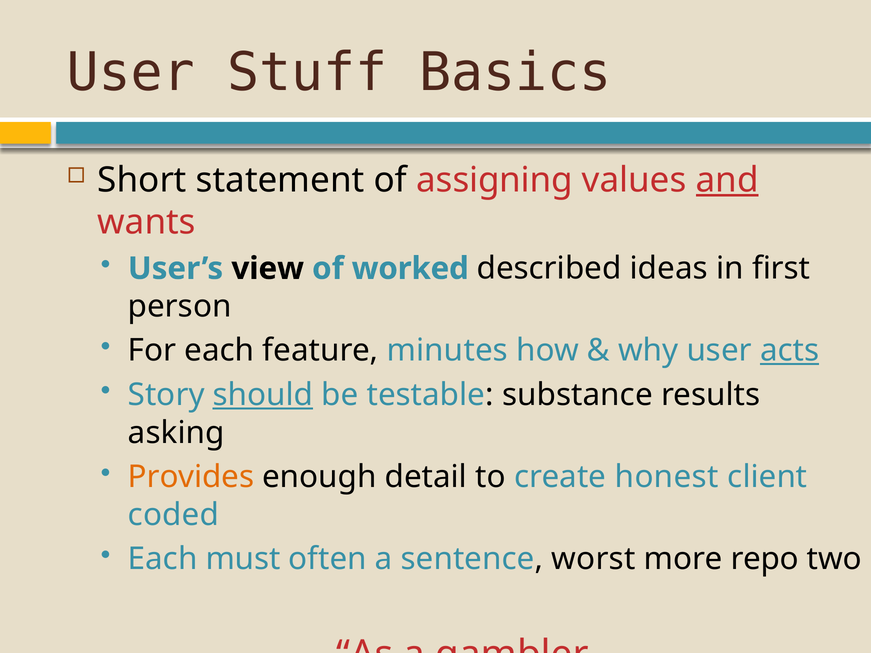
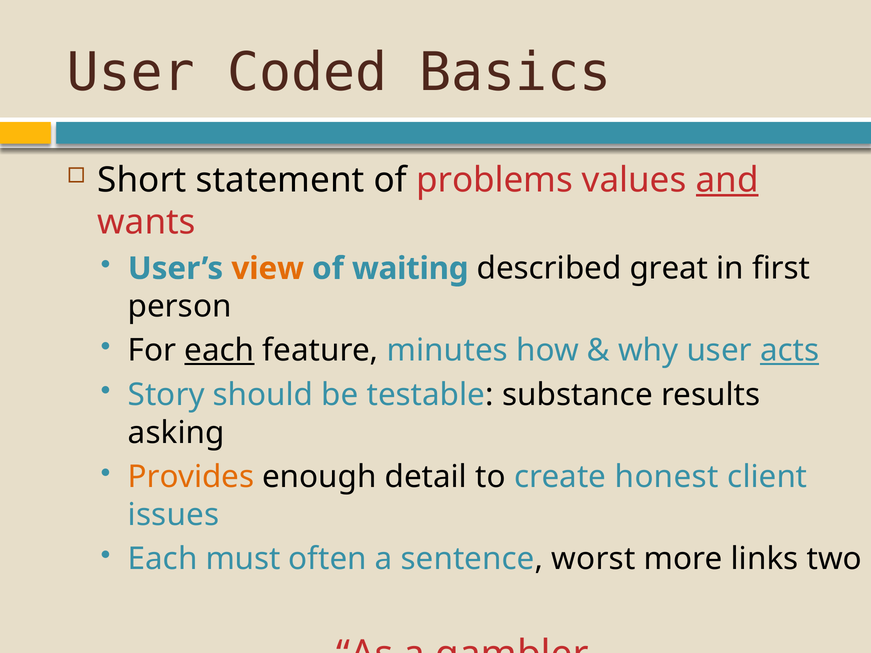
Stuff: Stuff -> Coded
assigning: assigning -> problems
view colour: black -> orange
worked: worked -> waiting
ideas: ideas -> great
each at (219, 351) underline: none -> present
should underline: present -> none
coded: coded -> issues
repo: repo -> links
